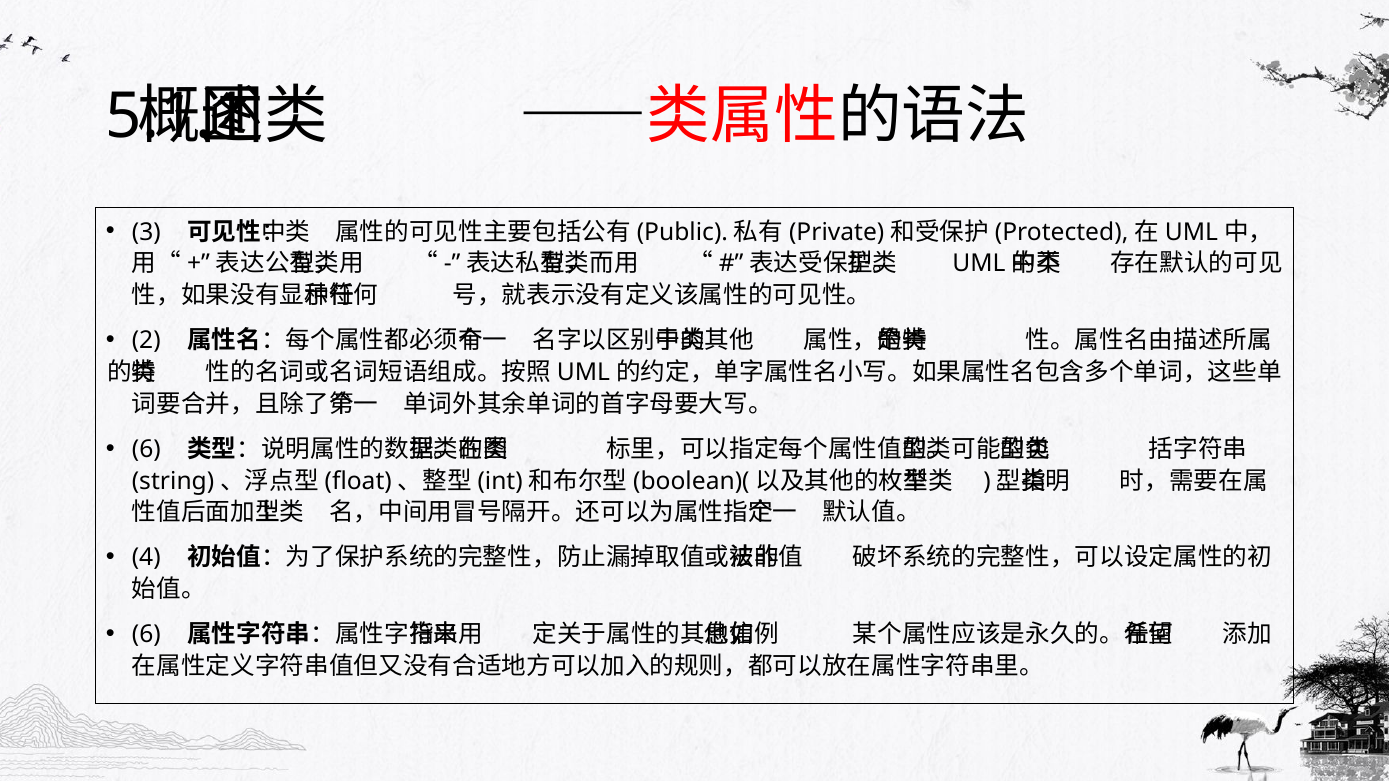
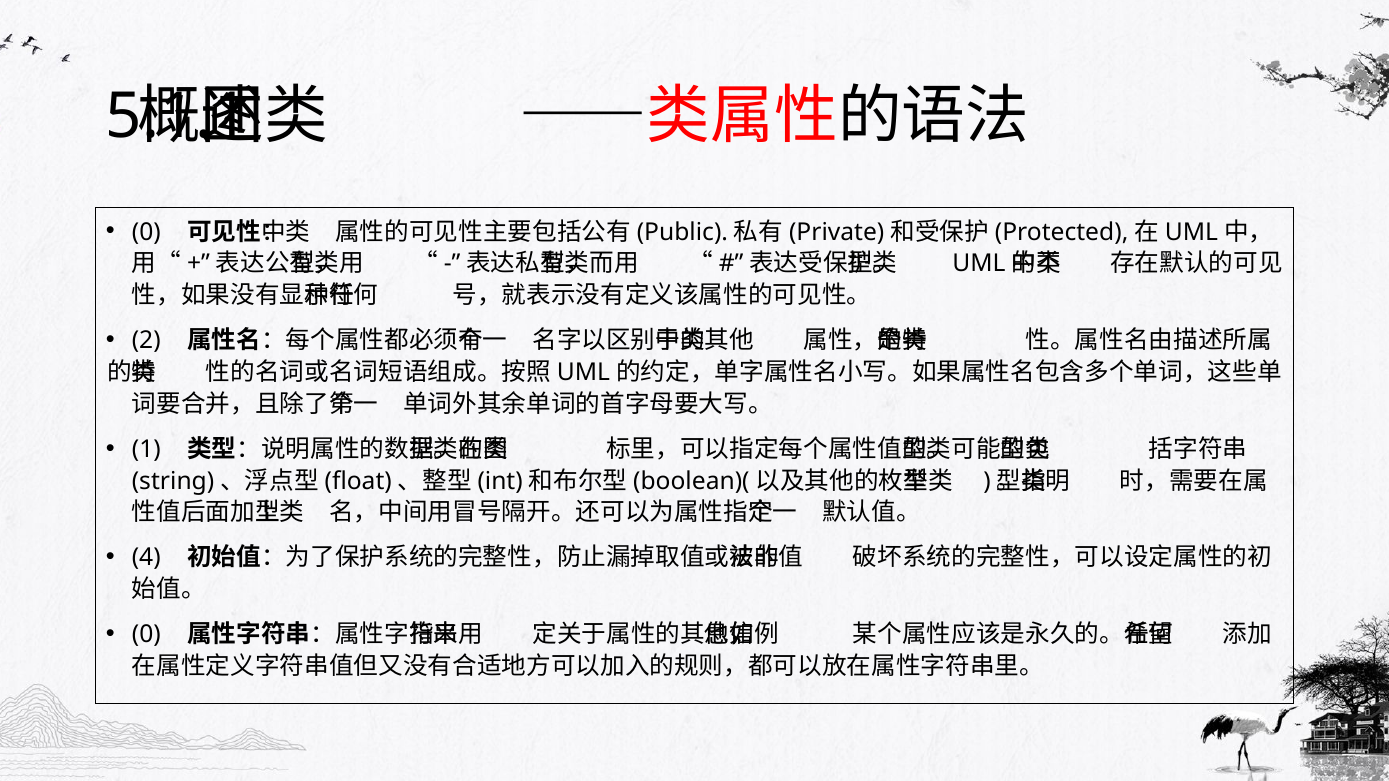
3 at (146, 232): 3 -> 0
6 at (146, 449): 6 -> 1
6 at (146, 635): 6 -> 0
